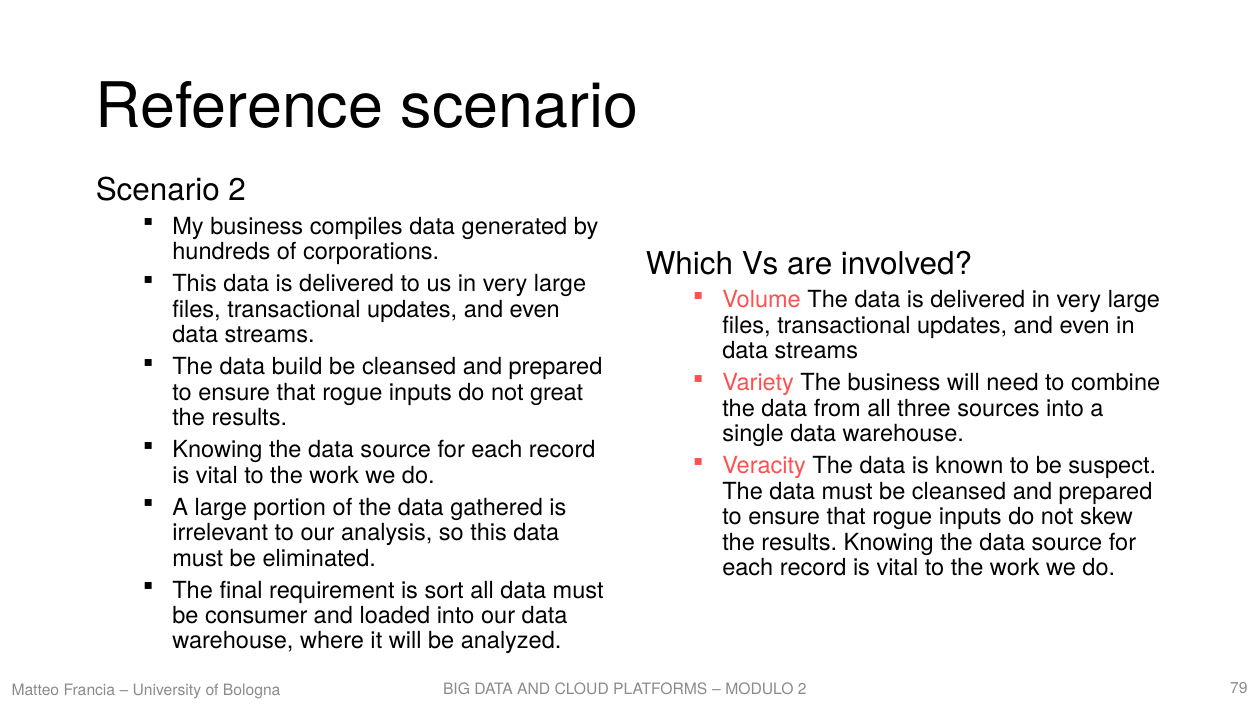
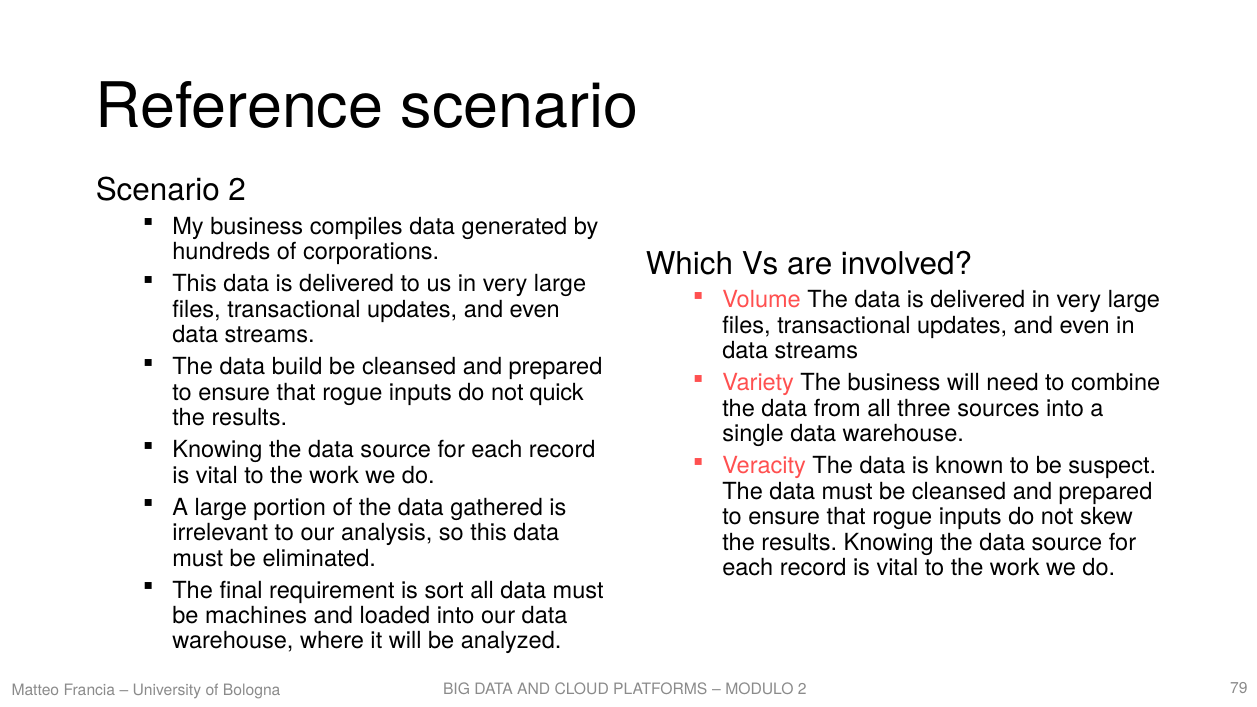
great: great -> quick
consumer: consumer -> machines
